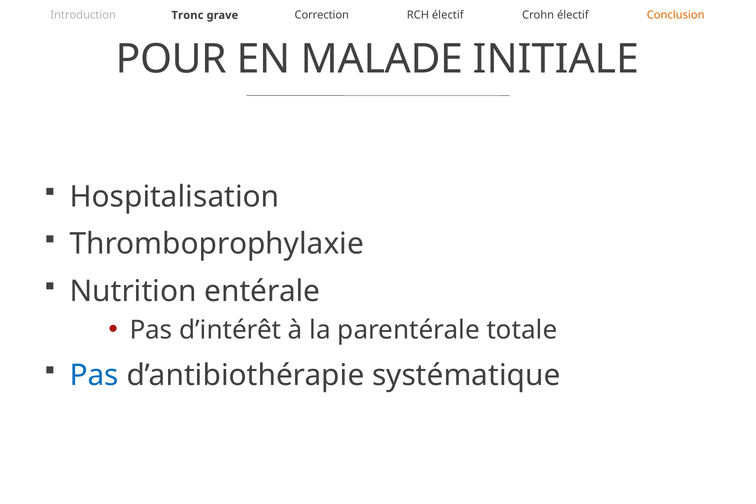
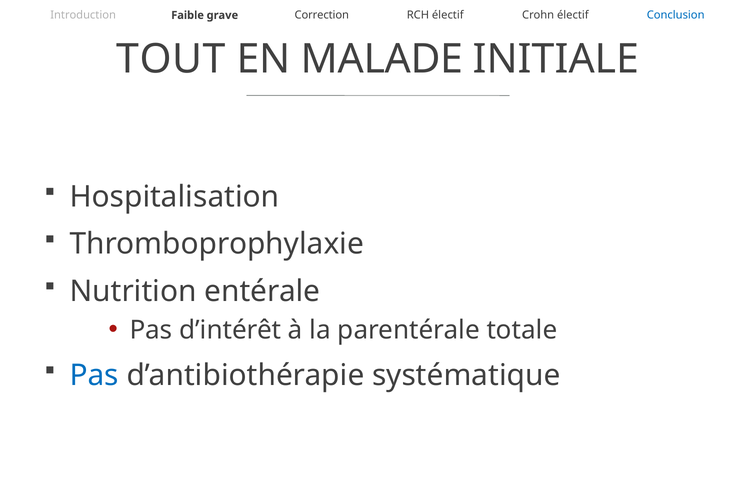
Tronc: Tronc -> Faible
Conclusion colour: orange -> blue
POUR: POUR -> TOUT
